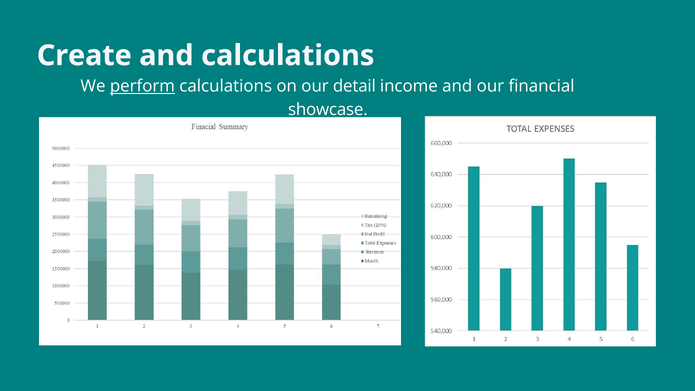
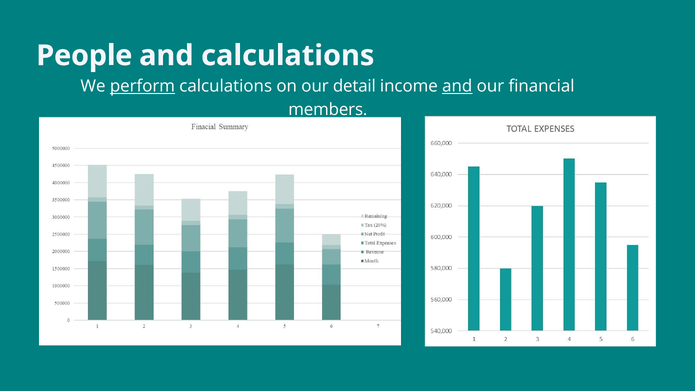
Create: Create -> People
and at (457, 86) underline: none -> present
showcase: showcase -> members
